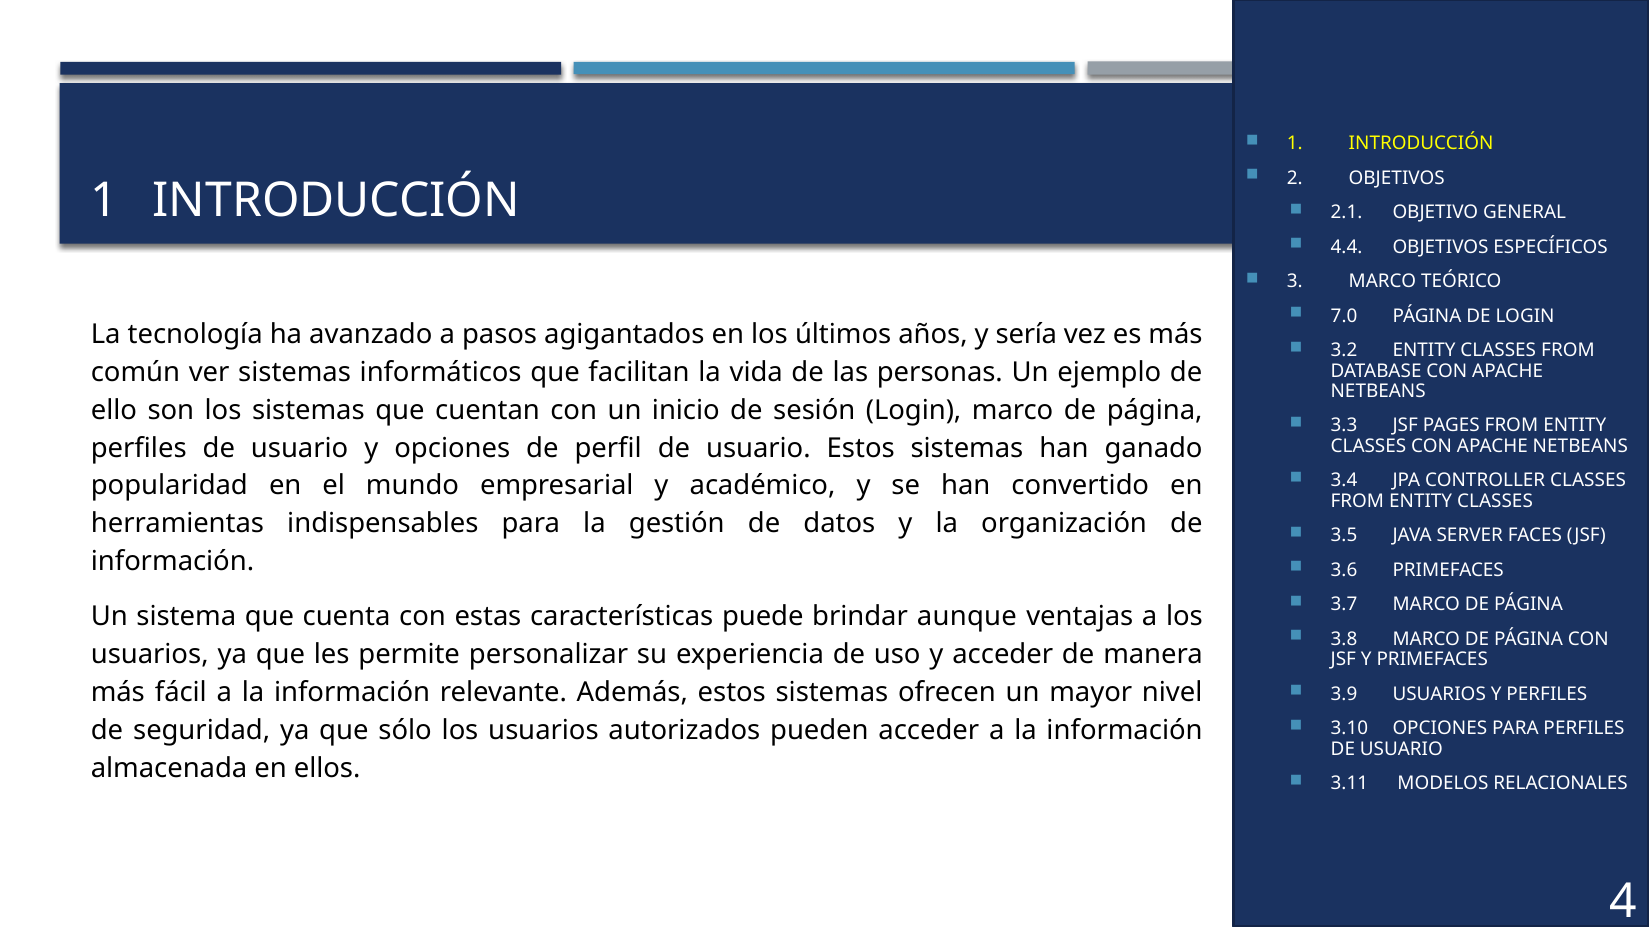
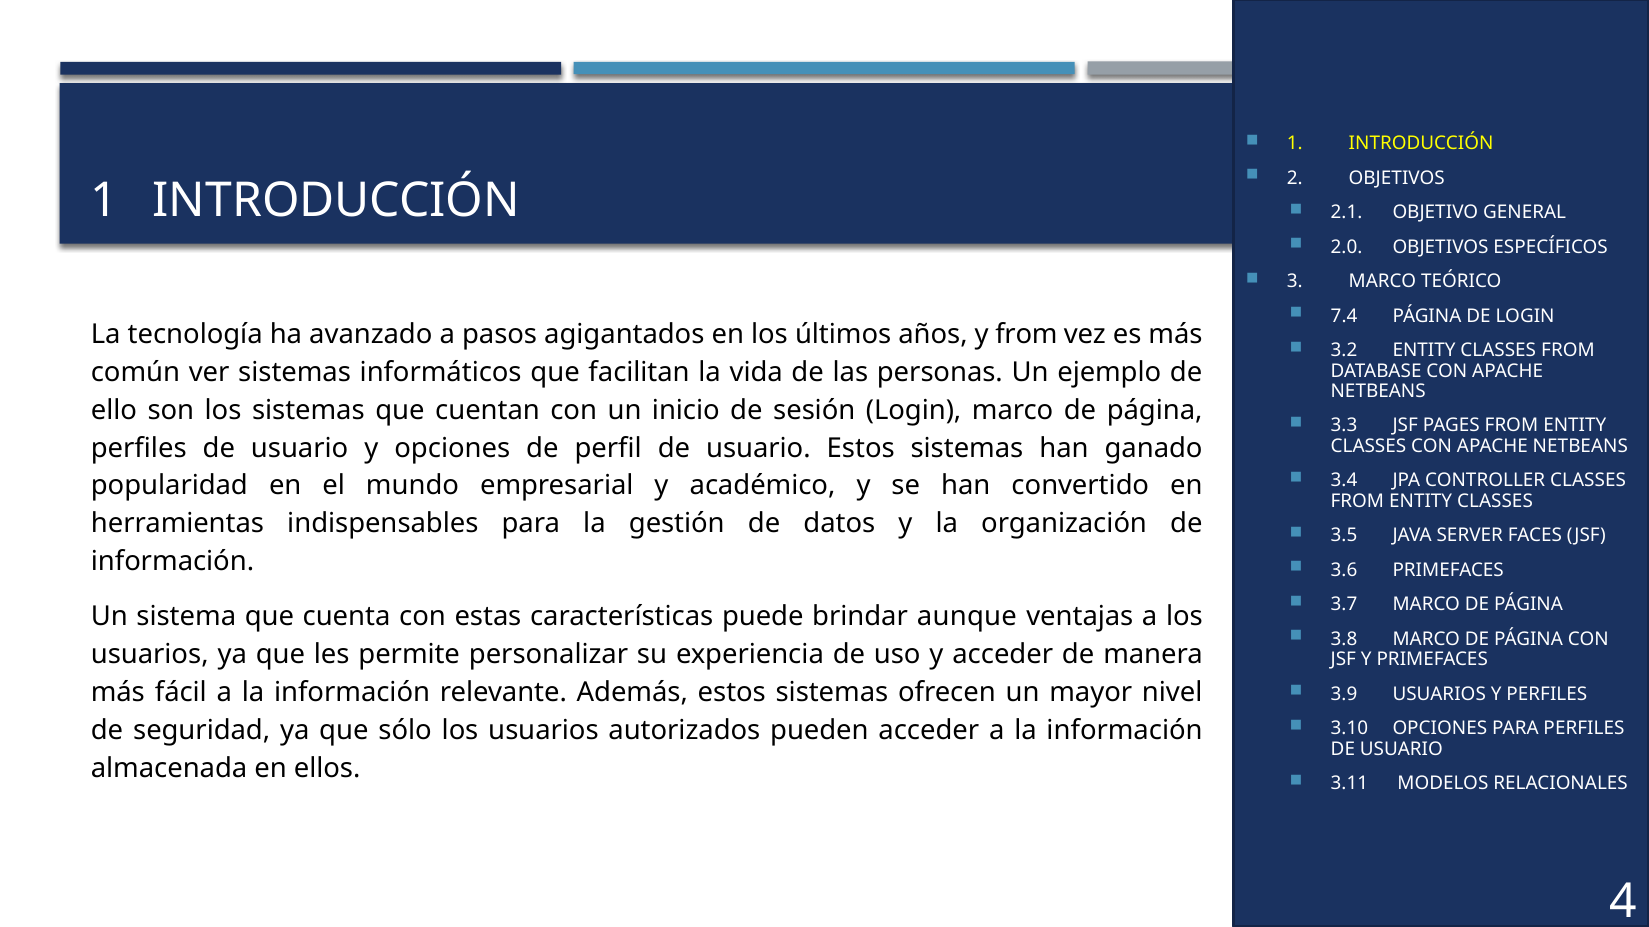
4.4: 4.4 -> 2.0
7.0: 7.0 -> 7.4
y sería: sería -> from
